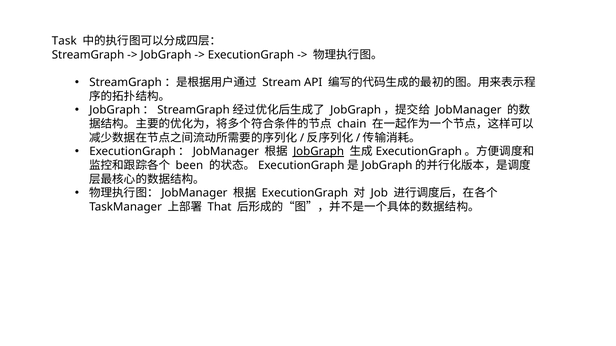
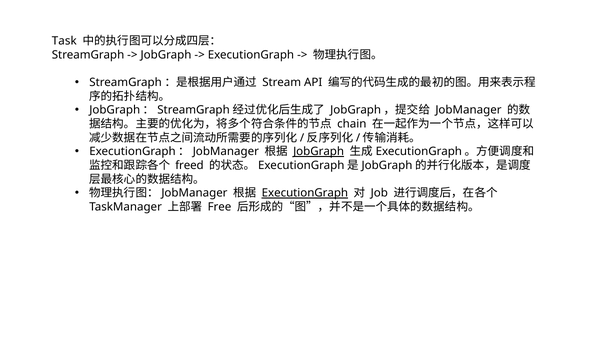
been: been -> freed
ExecutionGraph at (305, 193) underline: none -> present
That: That -> Free
